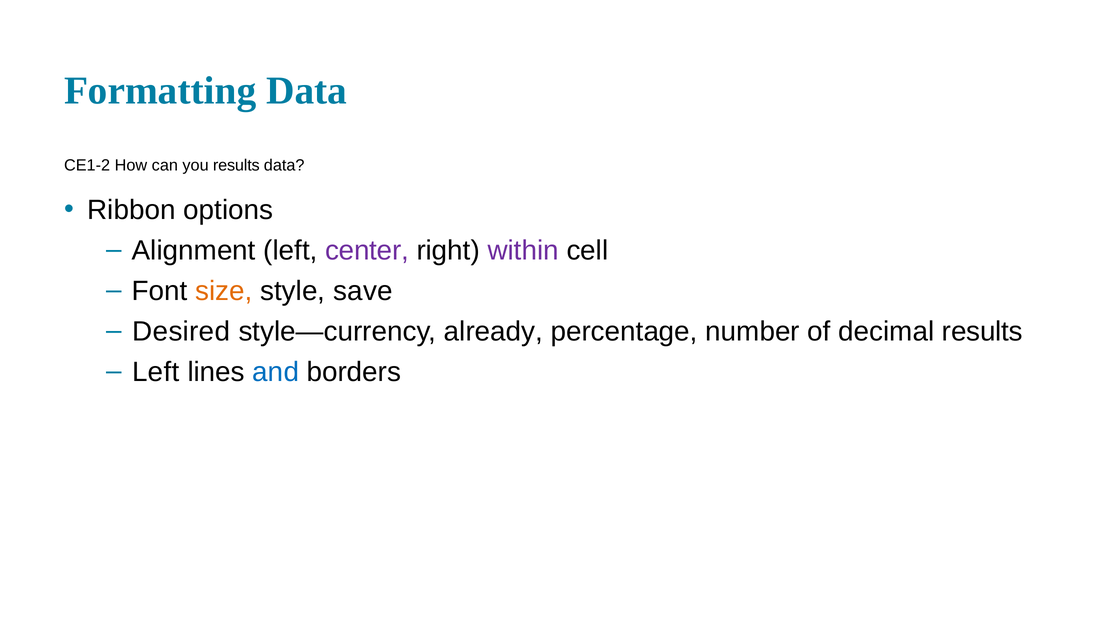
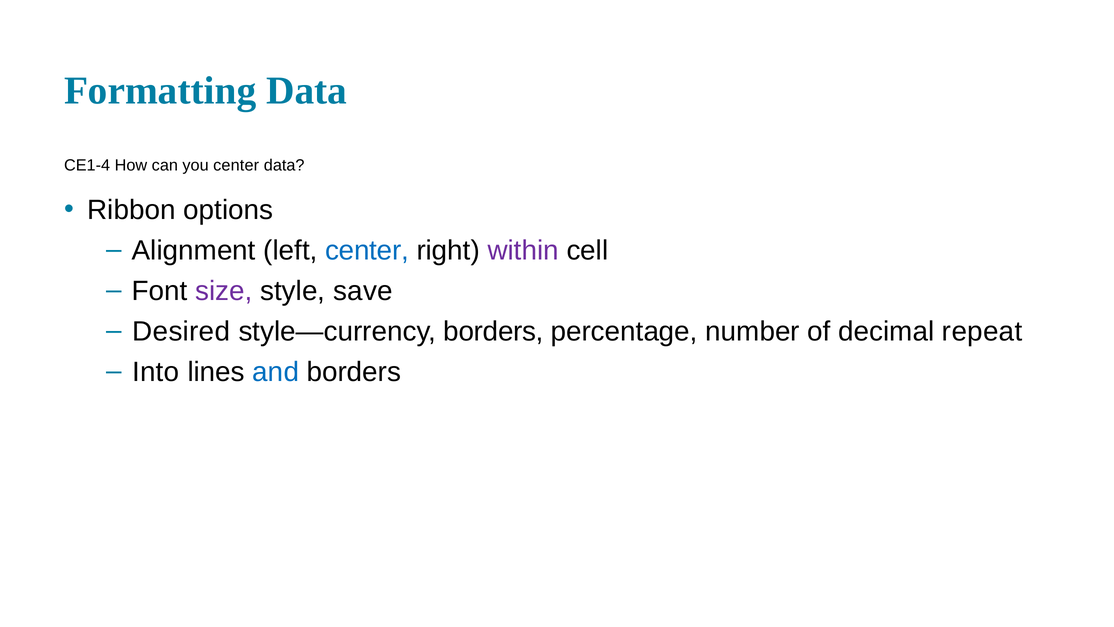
CE1-2: CE1-2 -> CE1-4
you results: results -> center
center at (367, 251) colour: purple -> blue
size colour: orange -> purple
style—currency already: already -> borders
decimal results: results -> repeat
Left at (156, 372): Left -> Into
